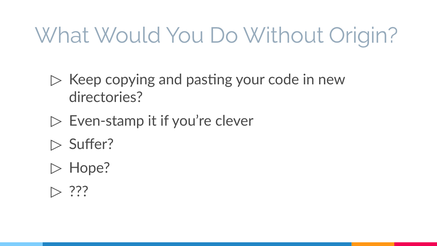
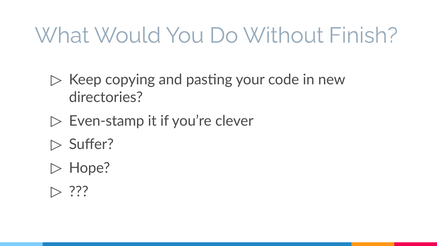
Origin: Origin -> Finish
